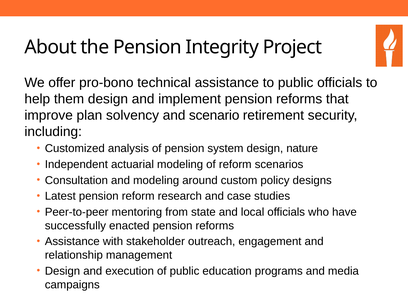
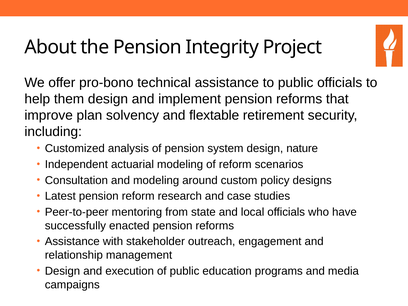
scenario: scenario -> flextable
